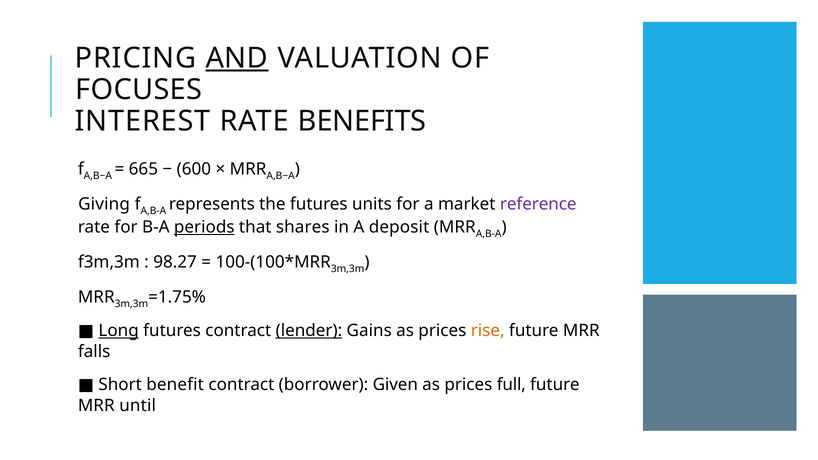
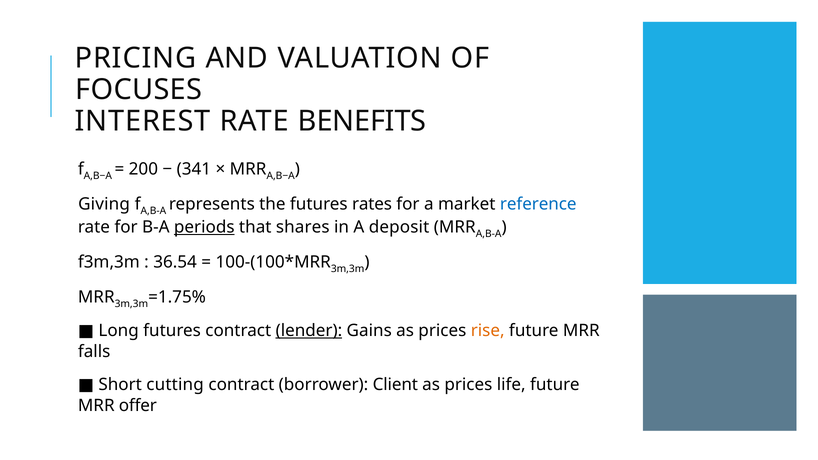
AND underline: present -> none
665: 665 -> 200
600: 600 -> 341
units: units -> rates
reference colour: purple -> blue
98.27: 98.27 -> 36.54
Long underline: present -> none
benefit: benefit -> cutting
Given: Given -> Client
full: full -> life
until: until -> offer
